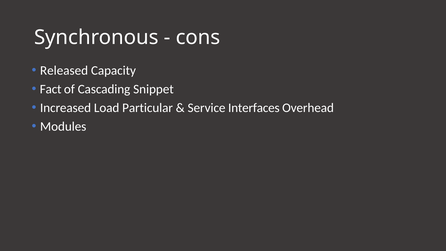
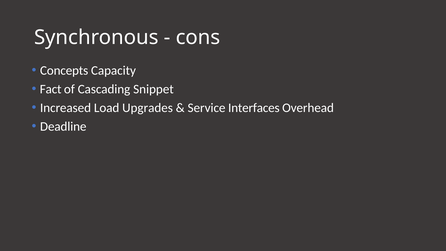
Released: Released -> Concepts
Particular: Particular -> Upgrades
Modules: Modules -> Deadline
